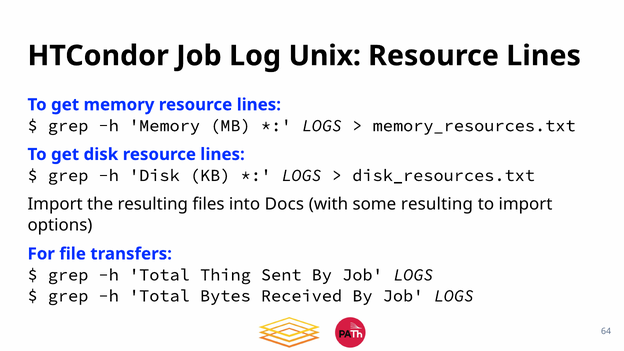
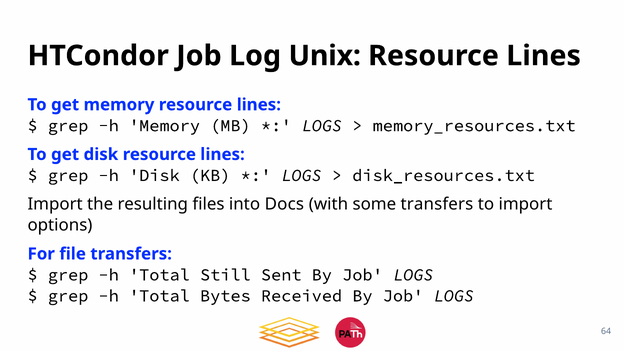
some resulting: resulting -> transfers
Thing: Thing -> Still
